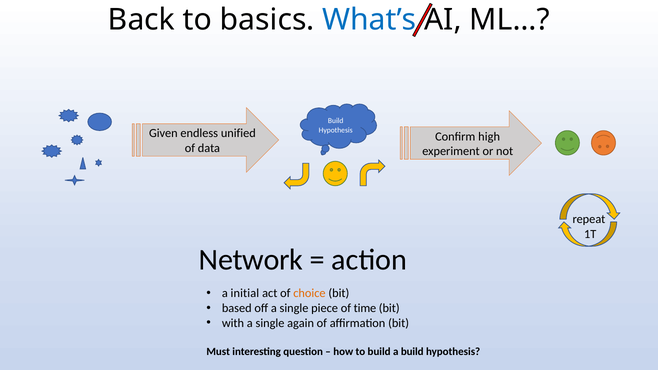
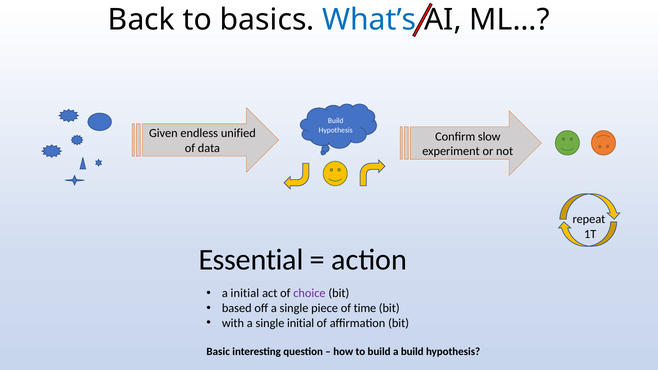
high: high -> slow
Network: Network -> Essential
choice colour: orange -> purple
single again: again -> initial
Must: Must -> Basic
